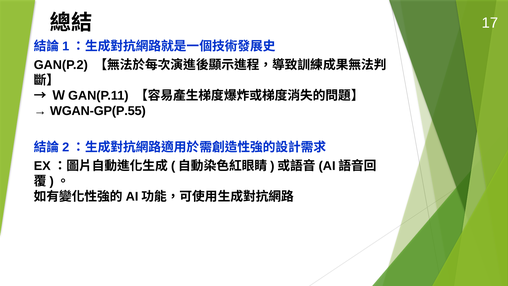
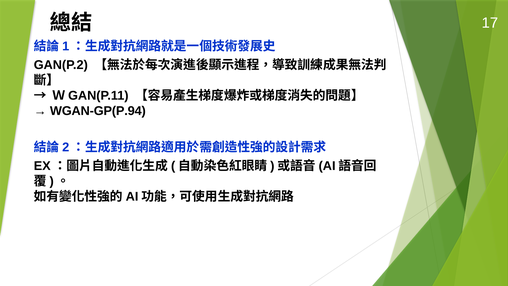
WGAN-GP(P.55: WGAN-GP(P.55 -> WGAN-GP(P.94
